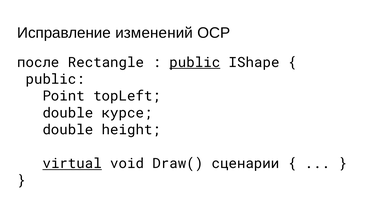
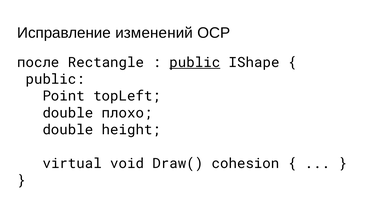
курсе: курсе -> плохо
virtual underline: present -> none
сценарии: сценарии -> cohesion
